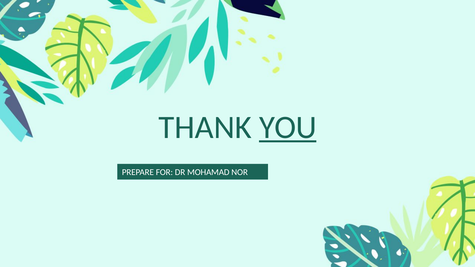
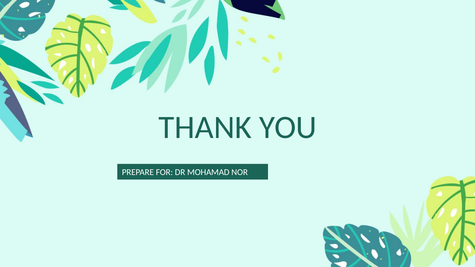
YOU underline: present -> none
